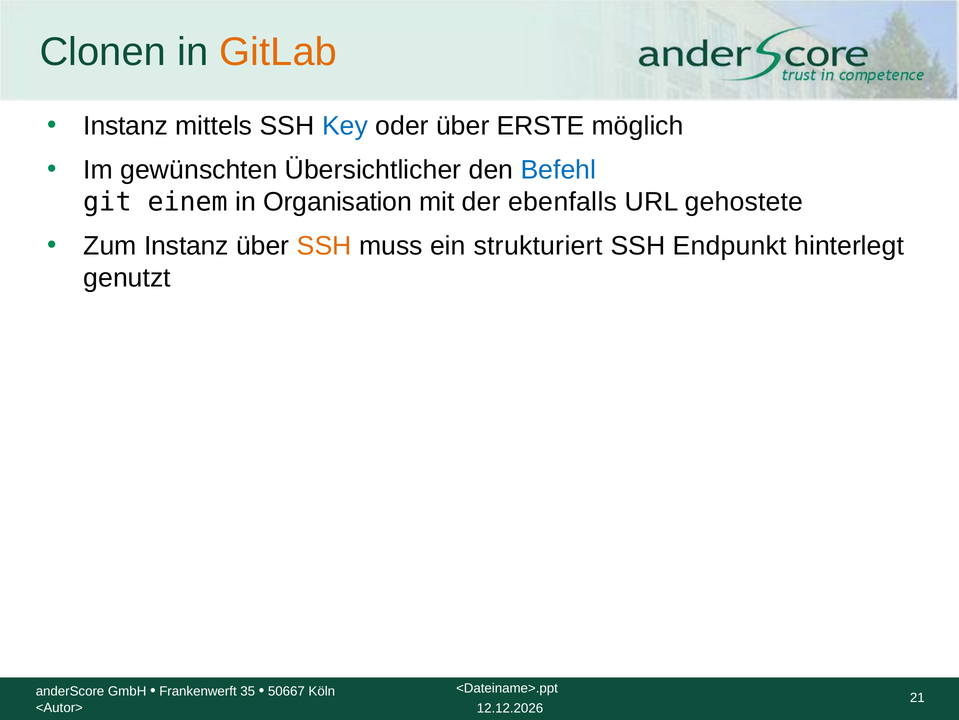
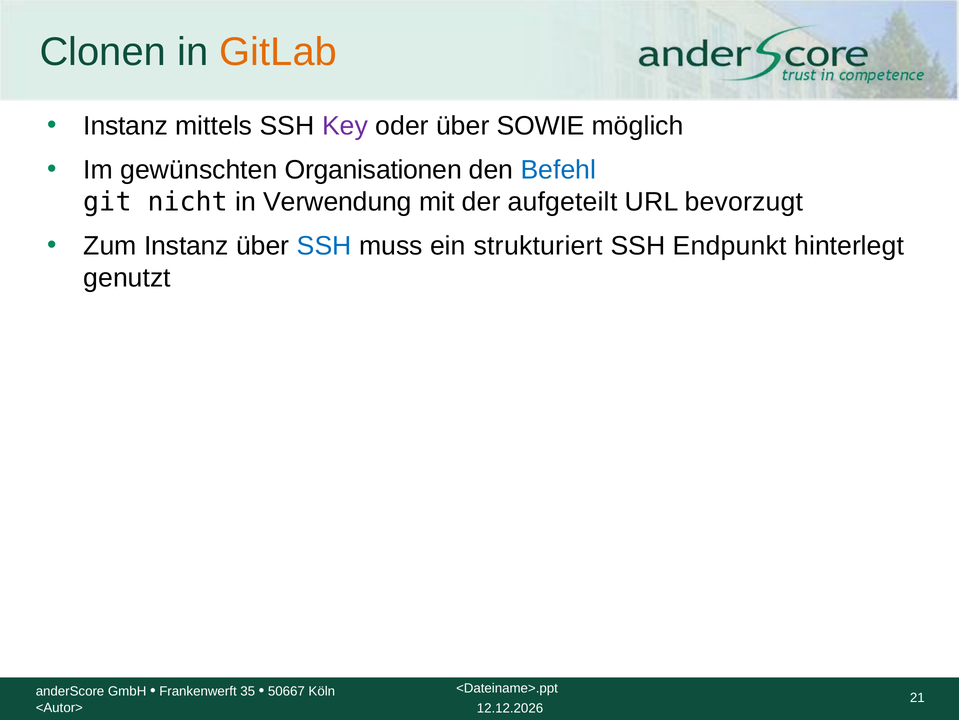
Key colour: blue -> purple
ERSTE: ERSTE -> SOWIE
Übersichtlicher: Übersichtlicher -> Organisationen
einem: einem -> nicht
Organisation: Organisation -> Verwendung
ebenfalls: ebenfalls -> aufgeteilt
gehostete: gehostete -> bevorzugt
SSH at (324, 246) colour: orange -> blue
